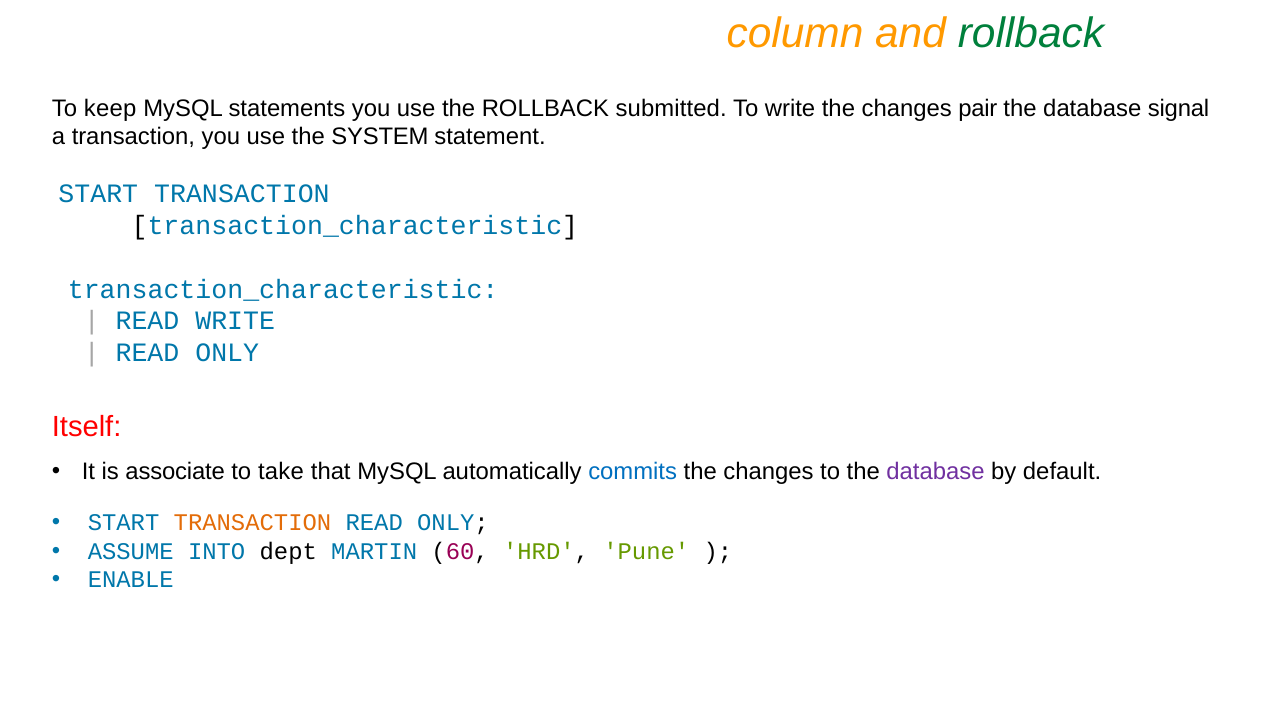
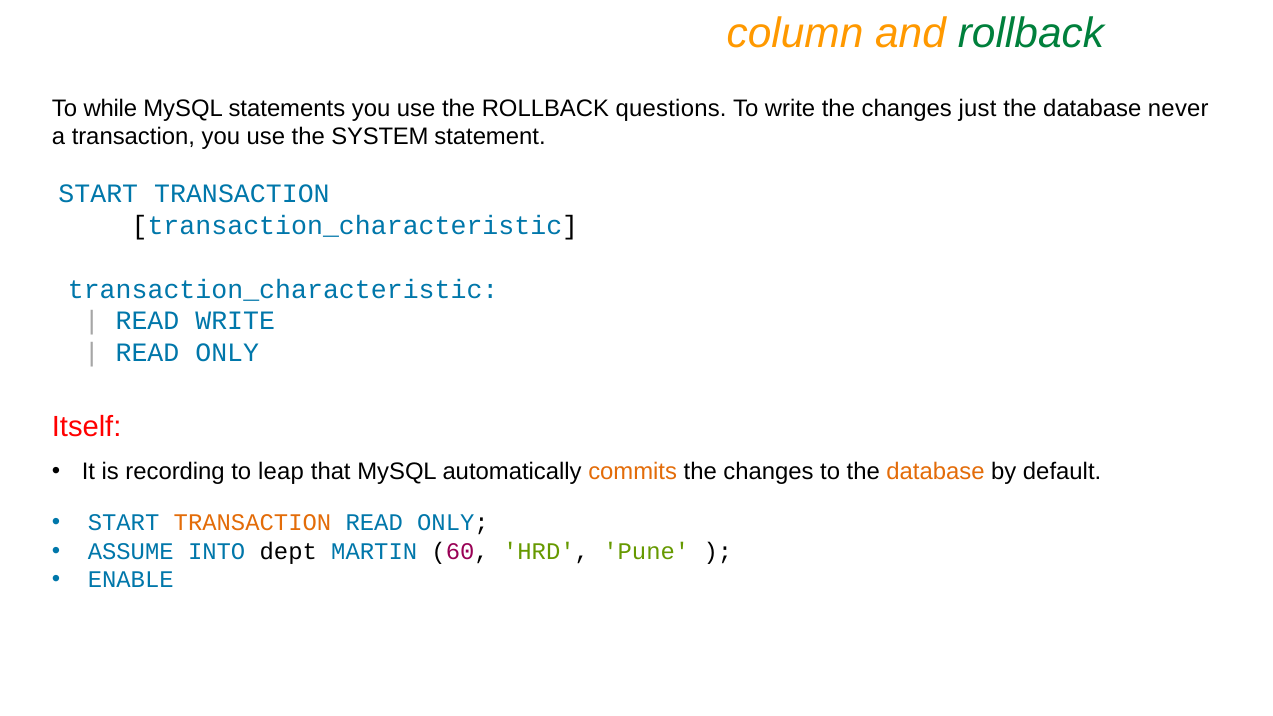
keep: keep -> while
submitted: submitted -> questions
pair: pair -> just
signal: signal -> never
associate: associate -> recording
take: take -> leap
commits colour: blue -> orange
database at (936, 472) colour: purple -> orange
